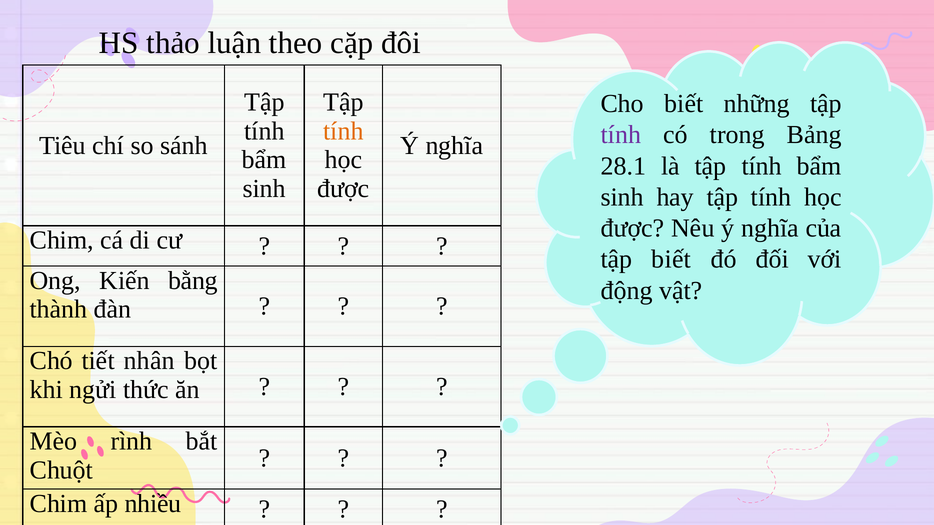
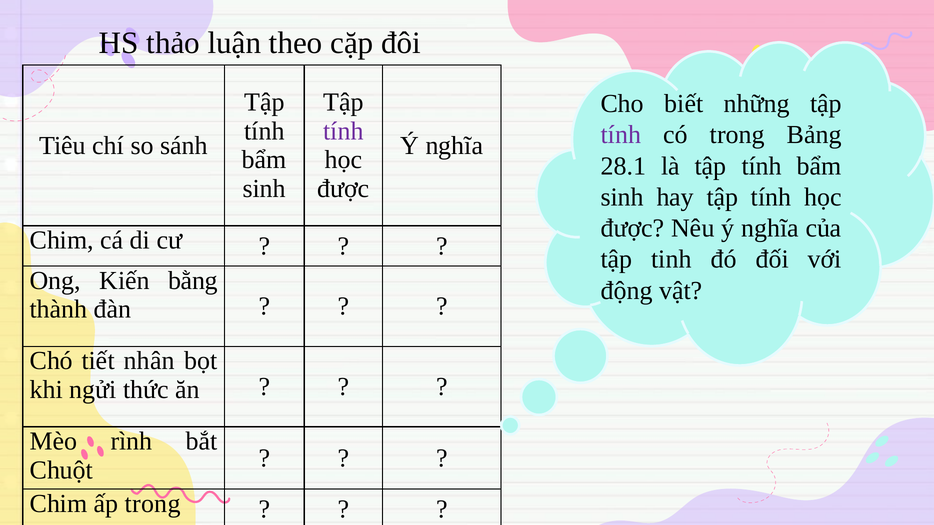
tính at (343, 131) colour: orange -> purple
tập biết: biết -> tinh
ấp nhiều: nhiều -> trong
